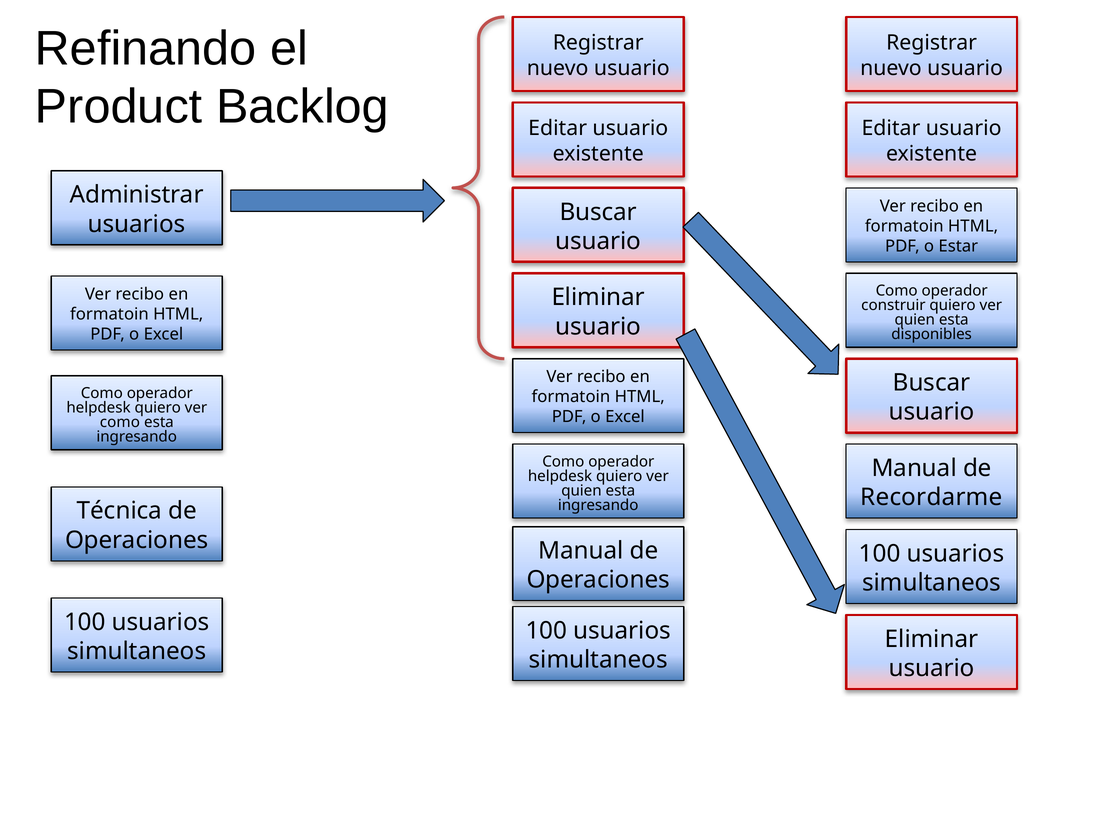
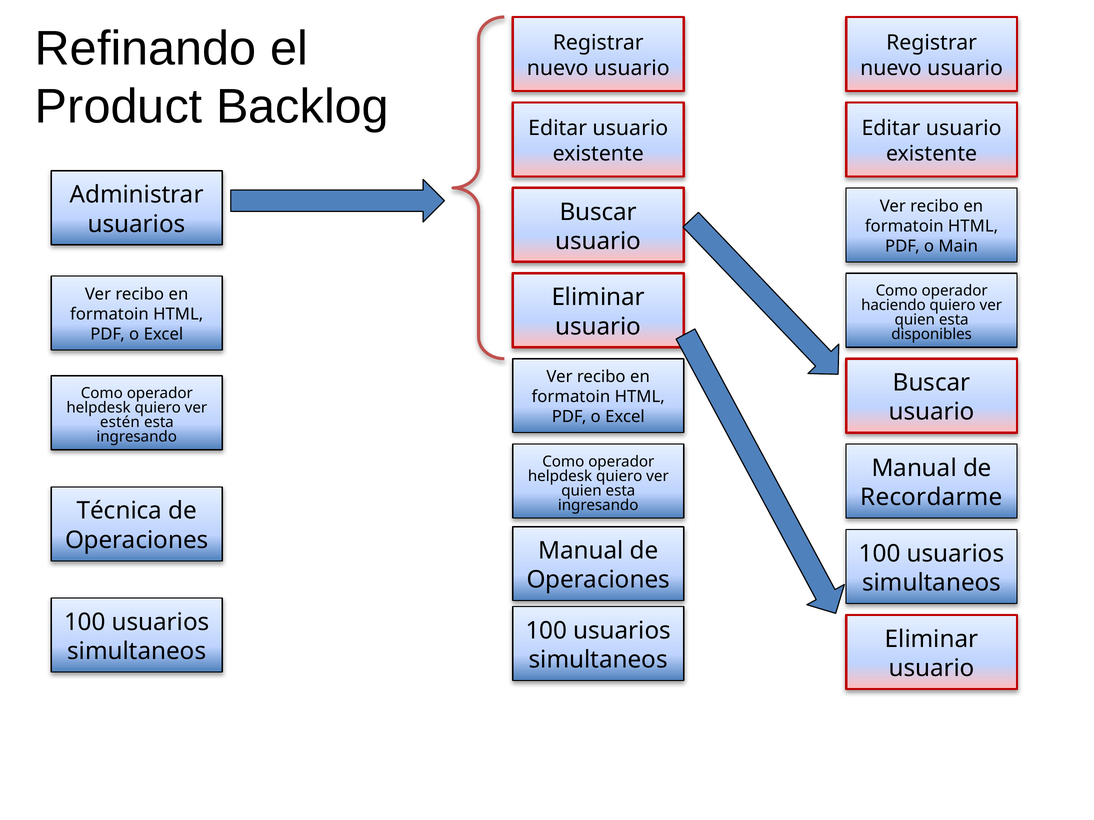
Estar: Estar -> Main
construir: construir -> haciendo
como at (120, 423): como -> estén
